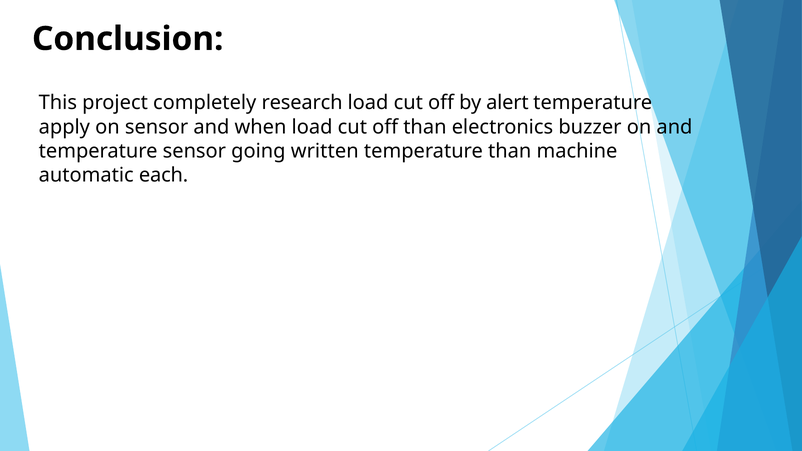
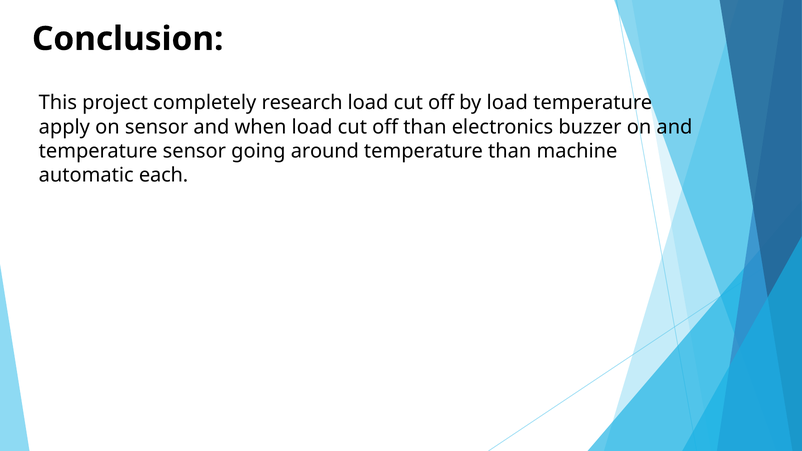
by alert: alert -> load
written: written -> around
